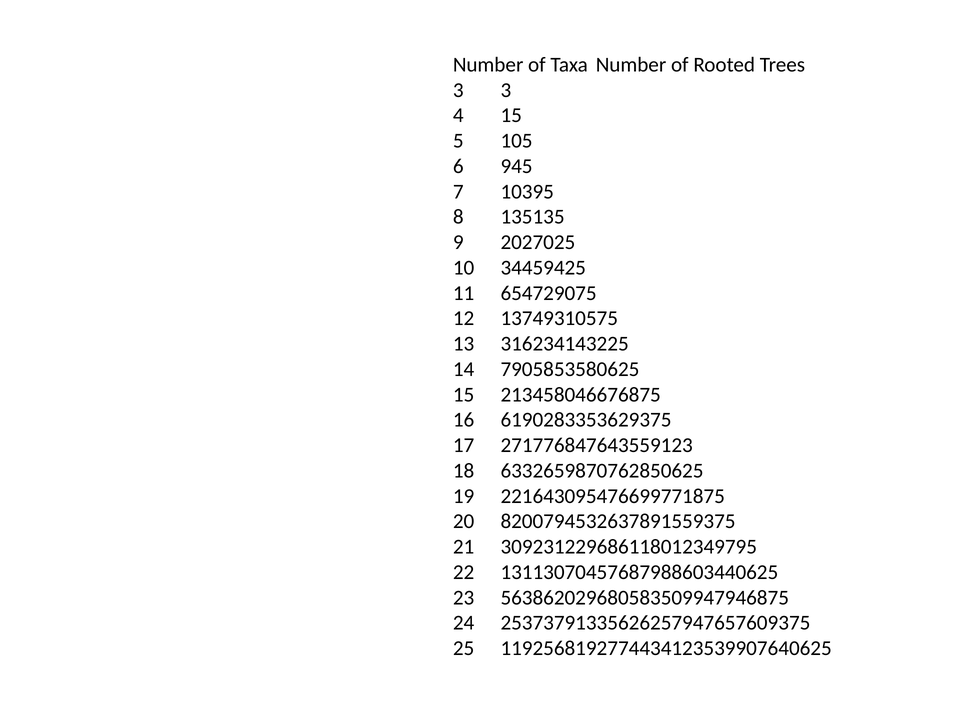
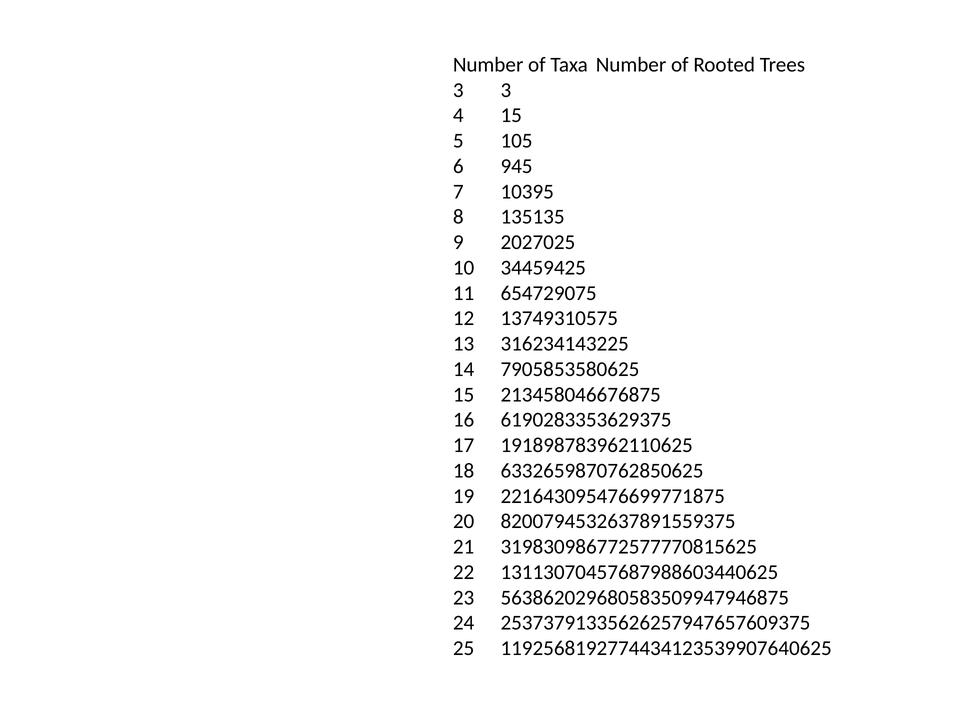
271776847643559123: 271776847643559123 -> 191898783962110625
309231229686118012349795: 309231229686118012349795 -> 319830986772577770815625
